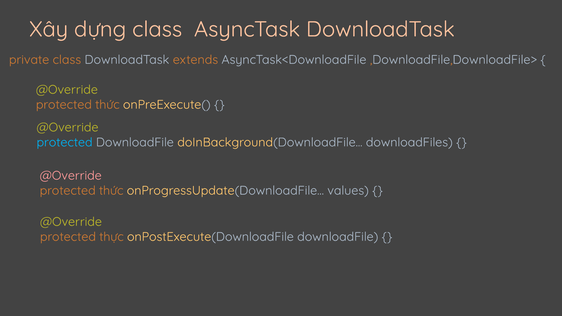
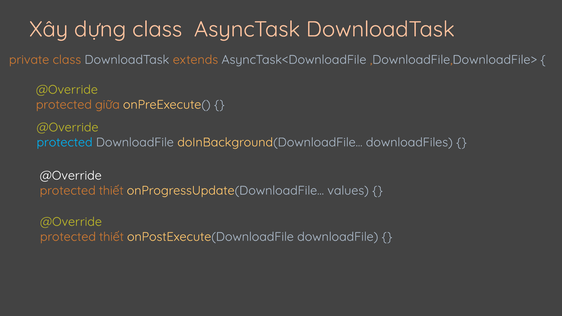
thức at (107, 105): thức -> giữa
@Override at (71, 176) colour: pink -> white
thức at (111, 191): thức -> thiết
thực at (111, 237): thực -> thiết
